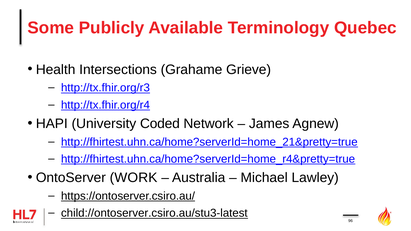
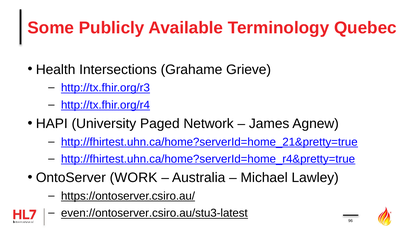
Coded: Coded -> Paged
child://ontoserver.csiro.au/stu3-latest: child://ontoserver.csiro.au/stu3-latest -> even://ontoserver.csiro.au/stu3-latest
